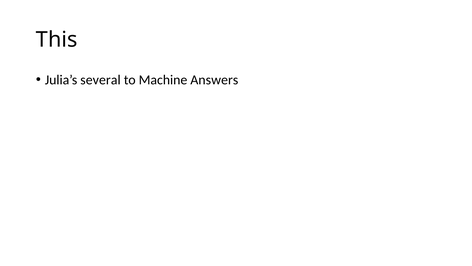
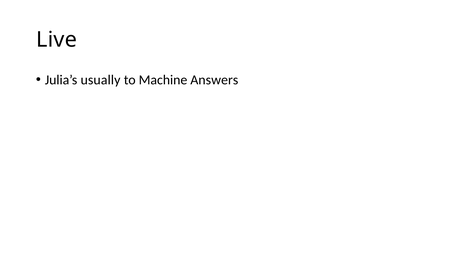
This: This -> Live
several: several -> usually
